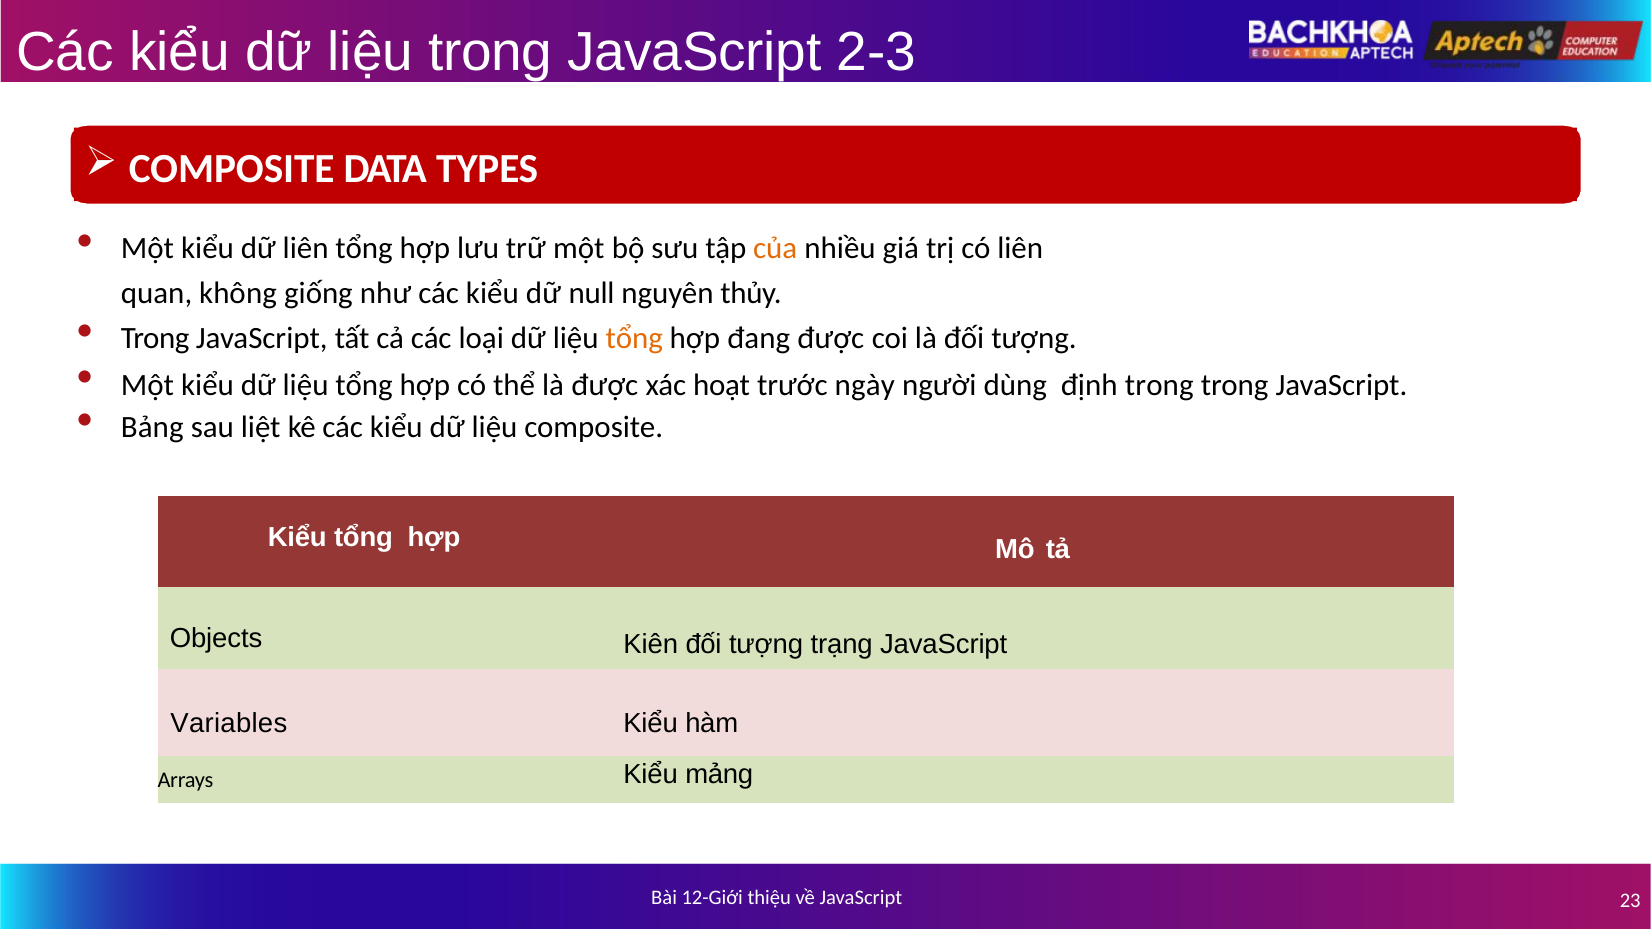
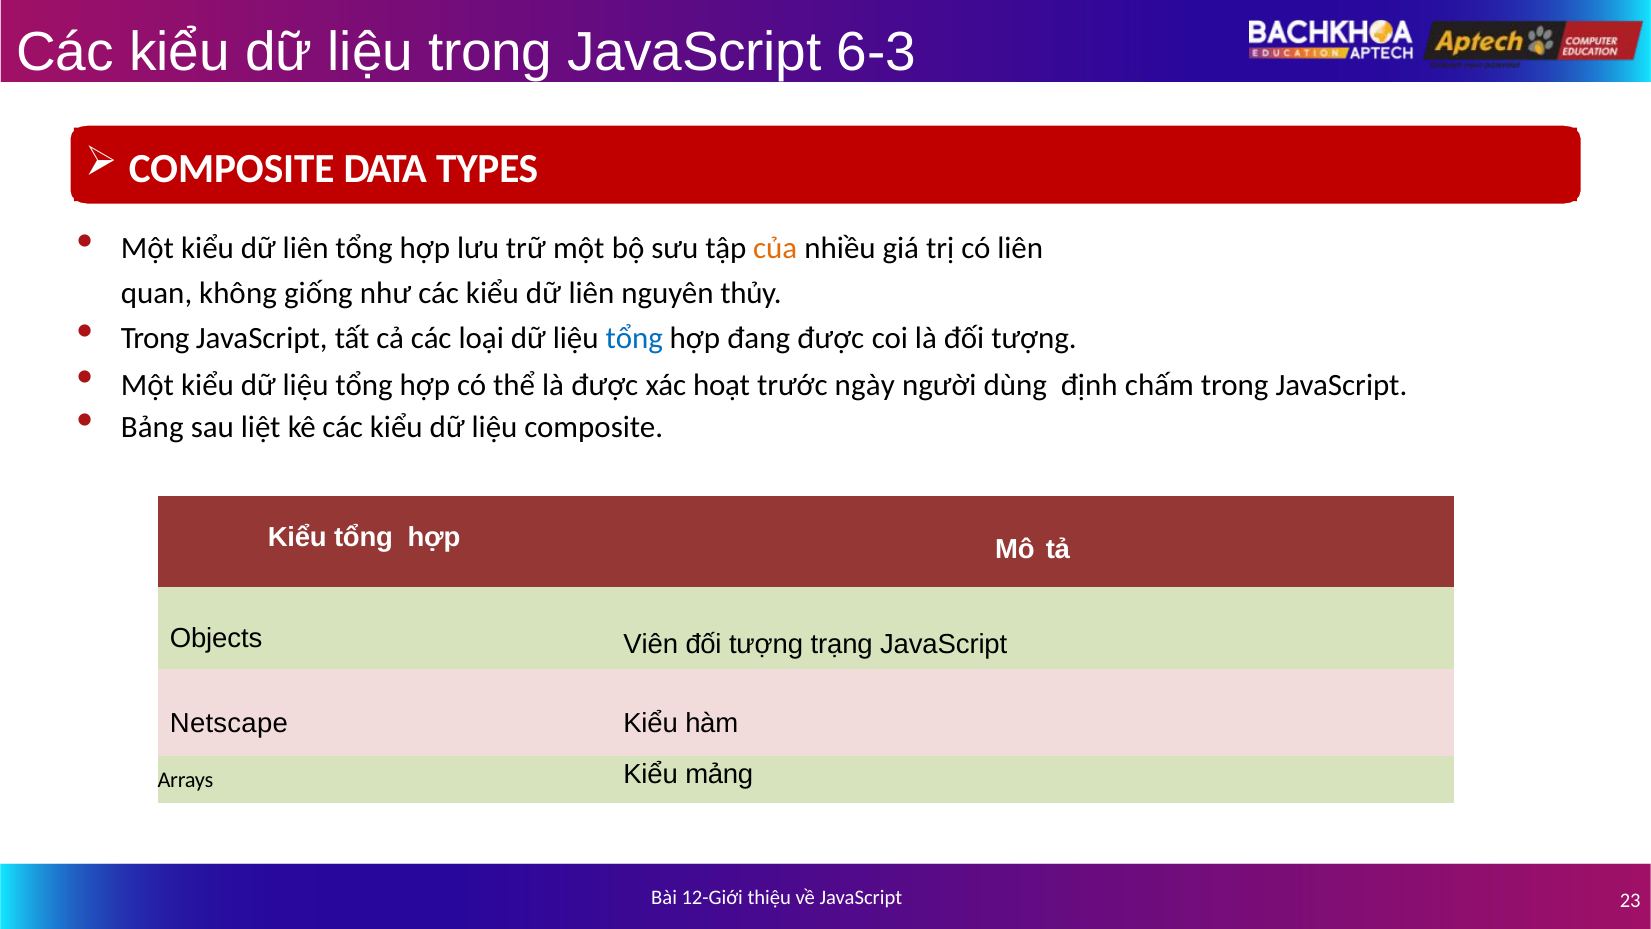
2-3: 2-3 -> 6-3
các kiểu dữ null: null -> liên
tổng at (634, 338) colour: orange -> blue
định trong: trong -> chấm
Kiên: Kiên -> Viên
Variables: Variables -> Netscape
